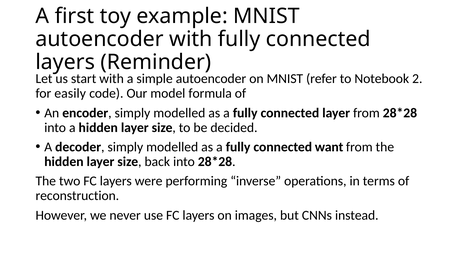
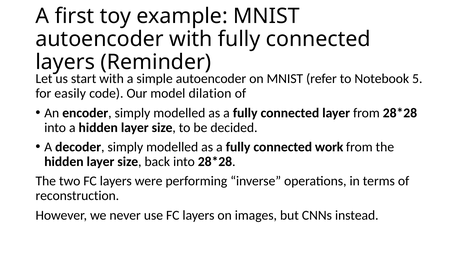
2: 2 -> 5
formula: formula -> dilation
want: want -> work
